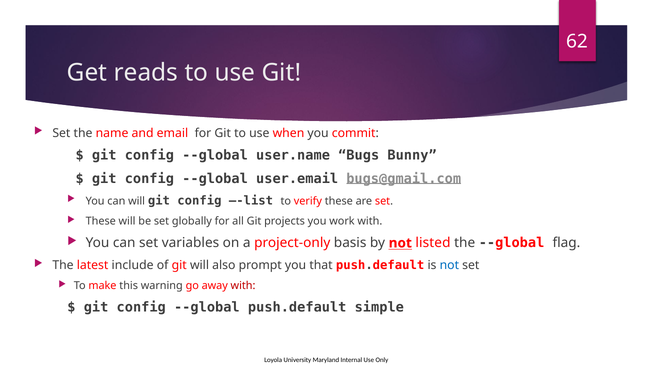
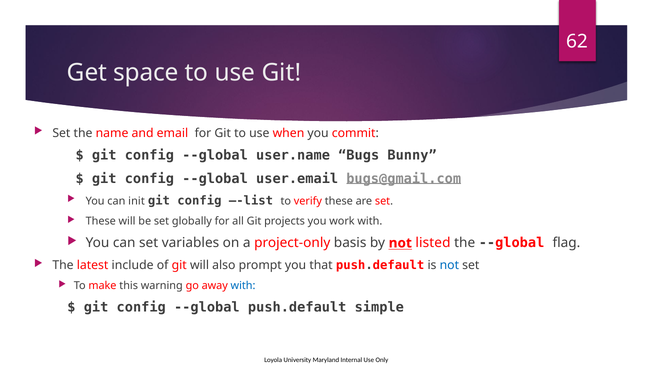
reads: reads -> space
can will: will -> init
with at (243, 286) colour: red -> blue
